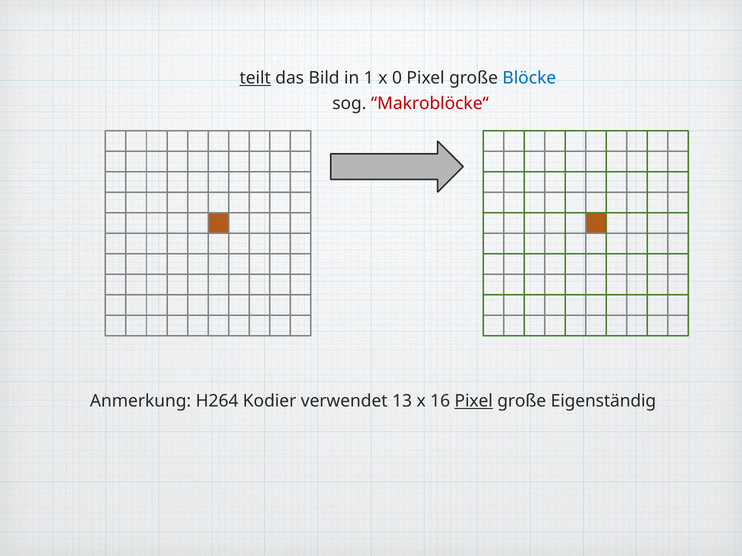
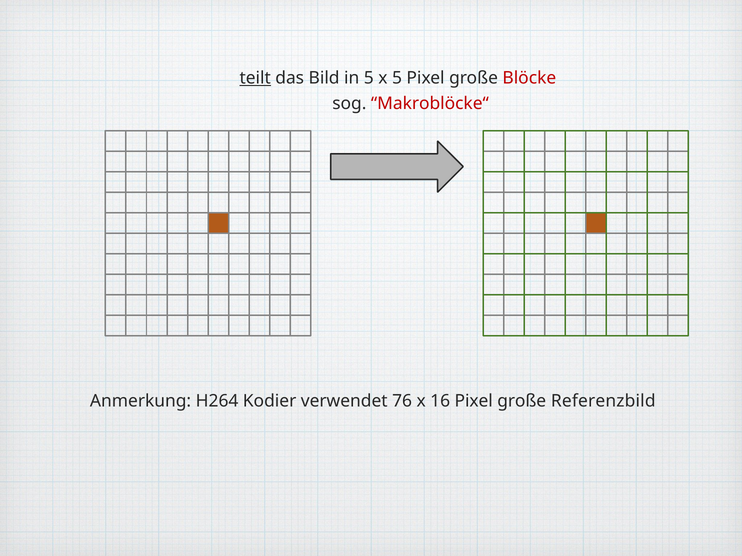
in 1: 1 -> 5
x 0: 0 -> 5
Blöcke colour: blue -> red
13: 13 -> 76
Pixel at (474, 402) underline: present -> none
Eigenständig: Eigenständig -> Referenzbild
